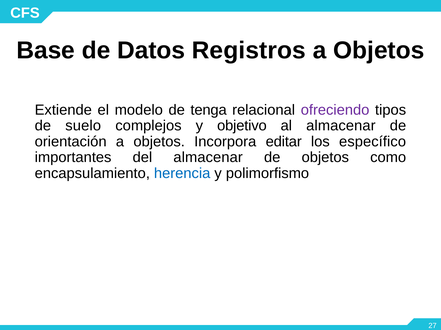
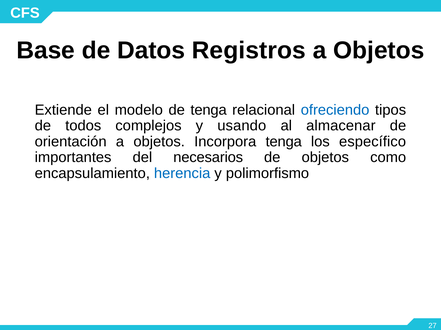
ofreciendo colour: purple -> blue
suelo: suelo -> todos
objetivo: objetivo -> usando
Incorpora editar: editar -> tenga
del almacenar: almacenar -> necesarios
